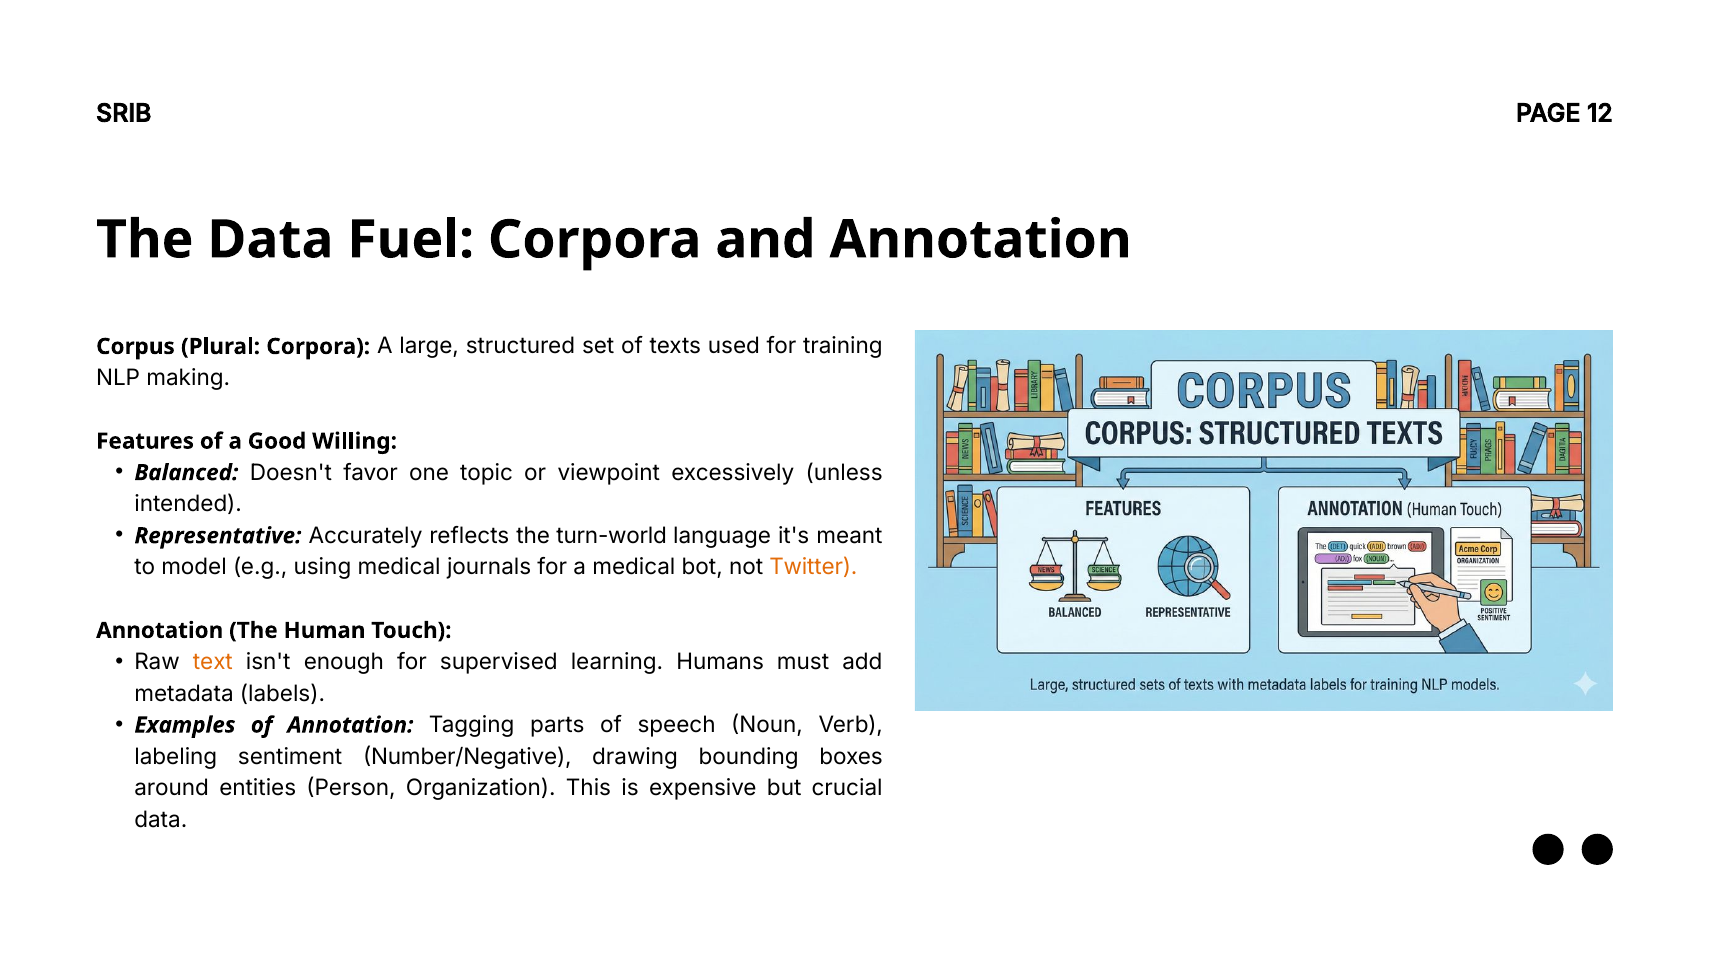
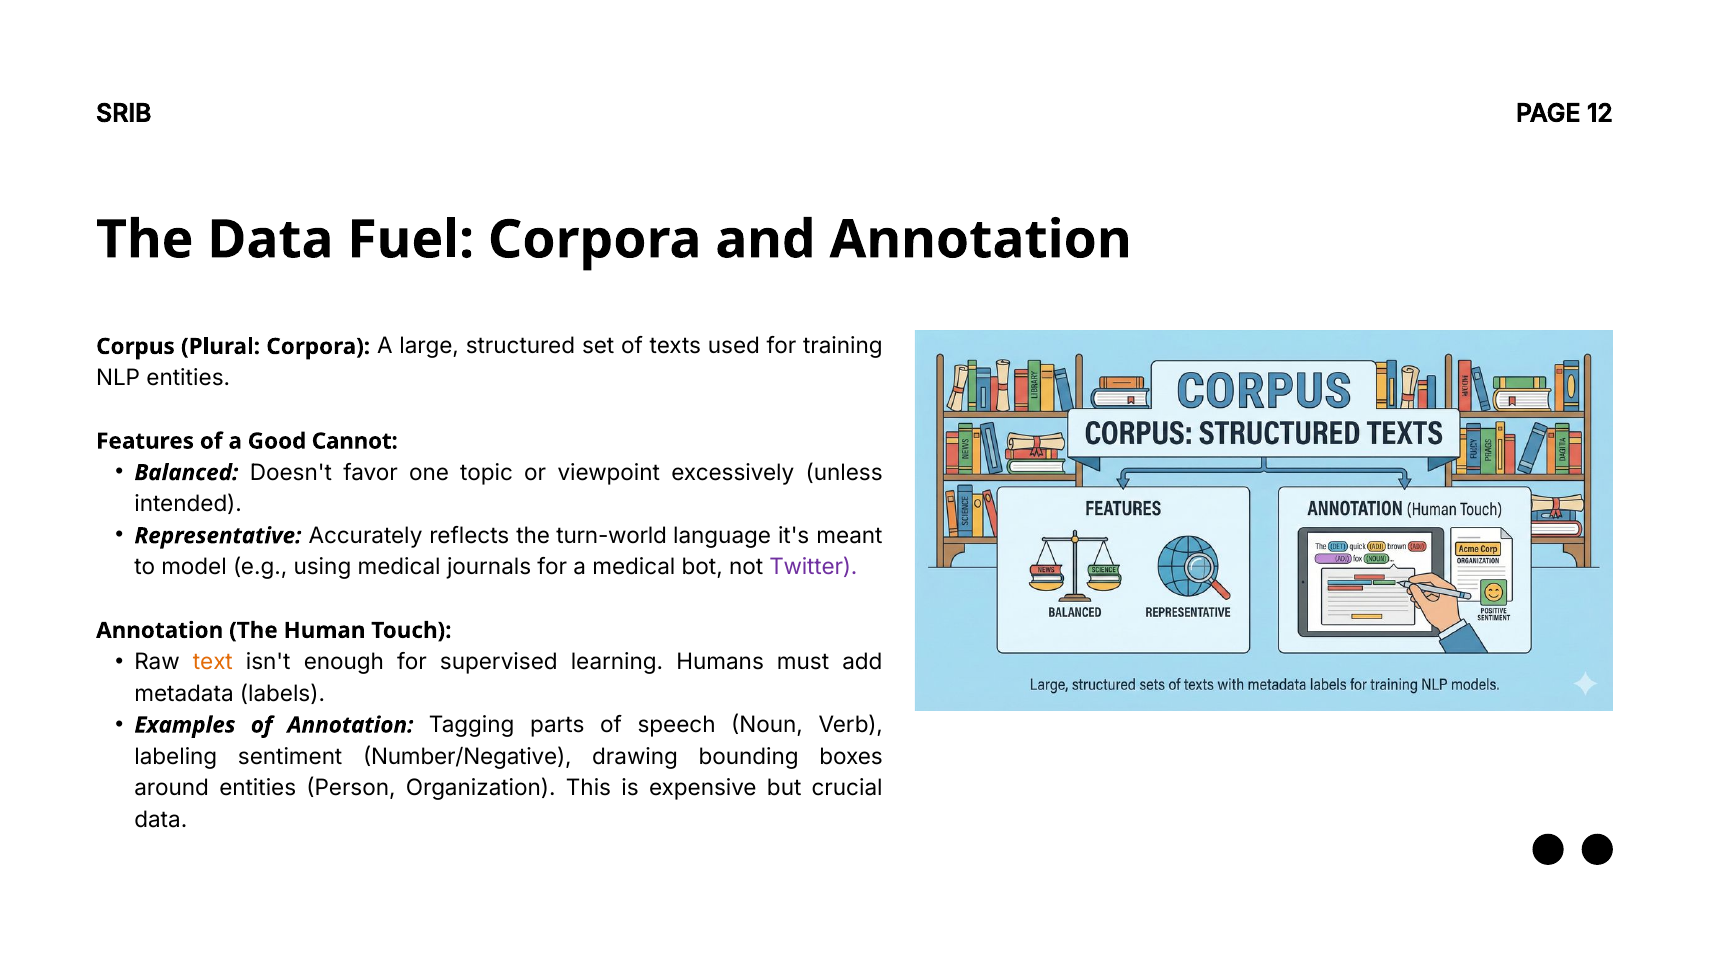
NLP making: making -> entities
Willing: Willing -> Cannot
Twitter colour: orange -> purple
